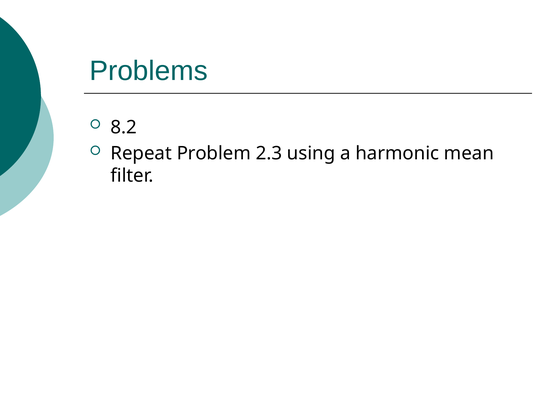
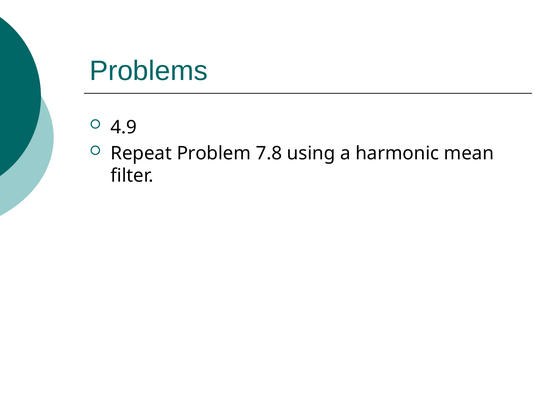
8.2: 8.2 -> 4.9
2.3: 2.3 -> 7.8
